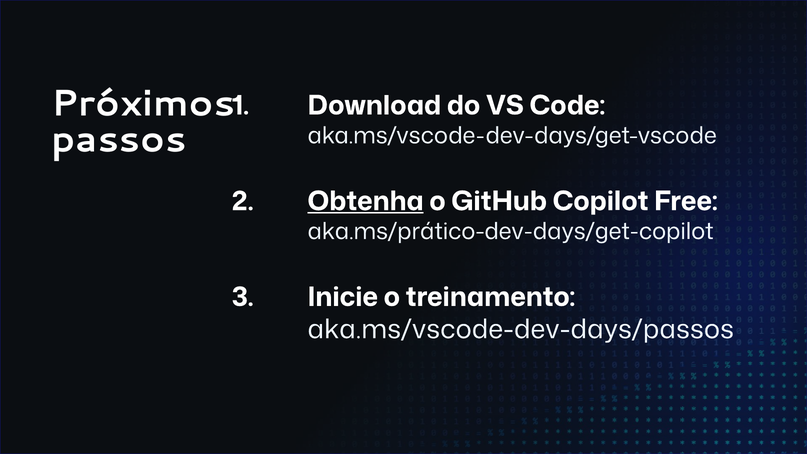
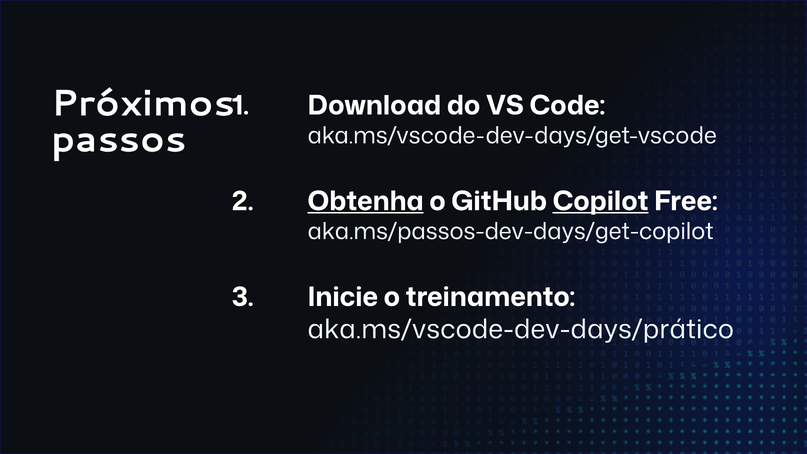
Copilot underline: none -> present
aka.ms/prático-dev-days/get-copilot: aka.ms/prático-dev-days/get-copilot -> aka.ms/passos-dev-days/get-copilot
aka.ms/vscode-dev-days/passos: aka.ms/vscode-dev-days/passos -> aka.ms/vscode-dev-days/prático
